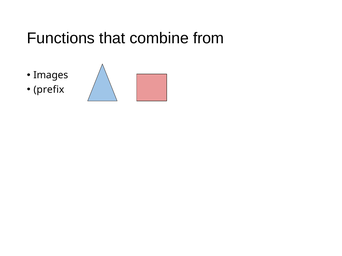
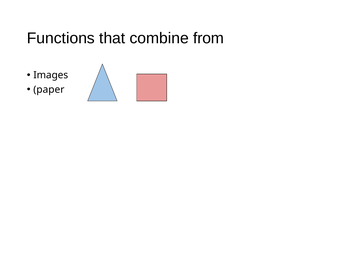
prefix: prefix -> paper
